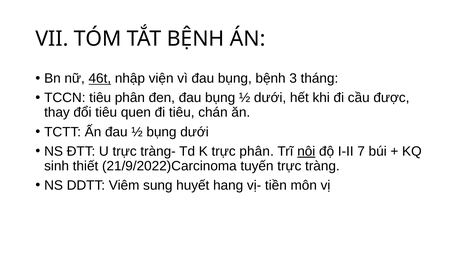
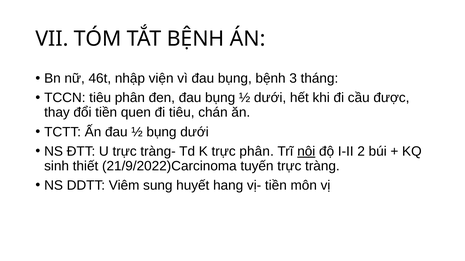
46t underline: present -> none
đổi tiêu: tiêu -> tiền
7: 7 -> 2
